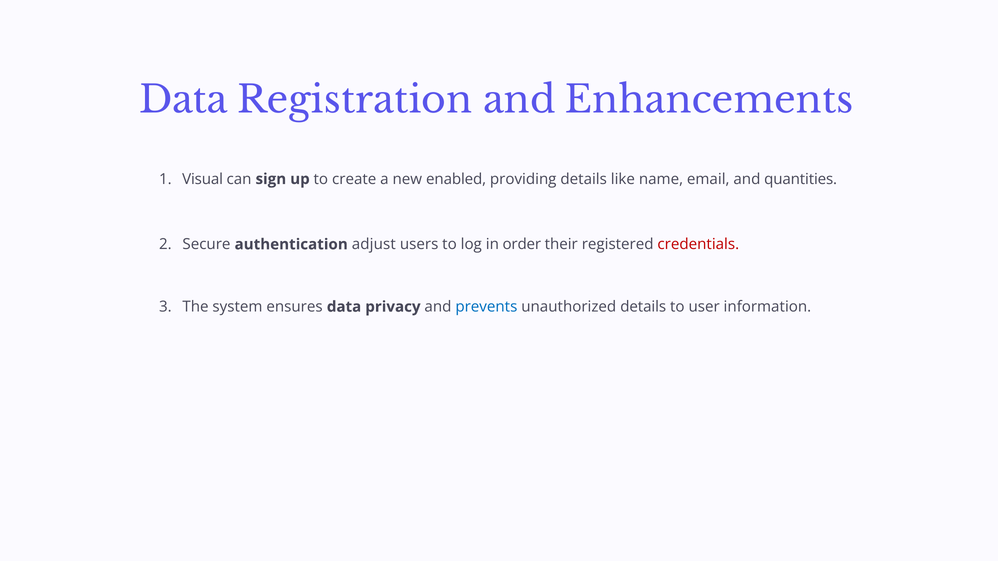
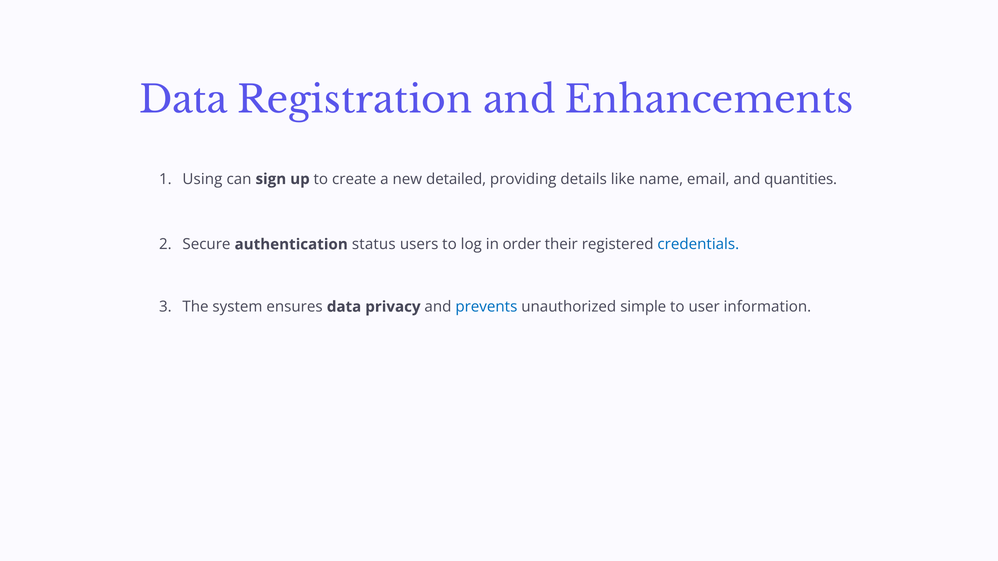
Visual: Visual -> Using
enabled: enabled -> detailed
adjust: adjust -> status
credentials colour: red -> blue
unauthorized details: details -> simple
